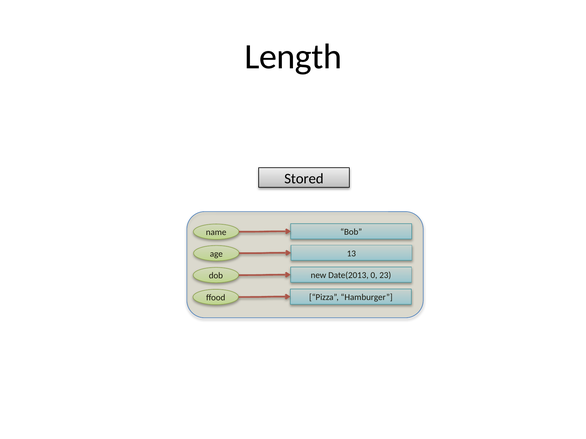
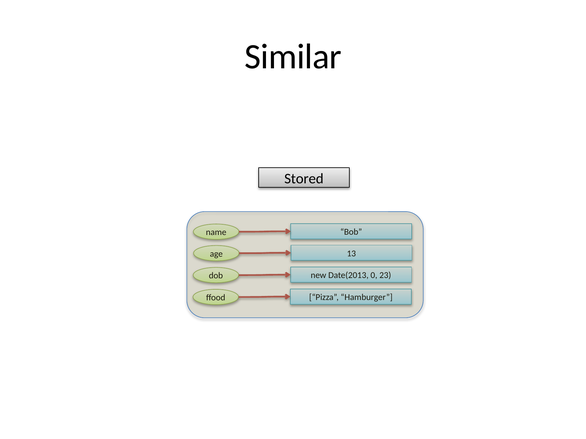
Length: Length -> Similar
